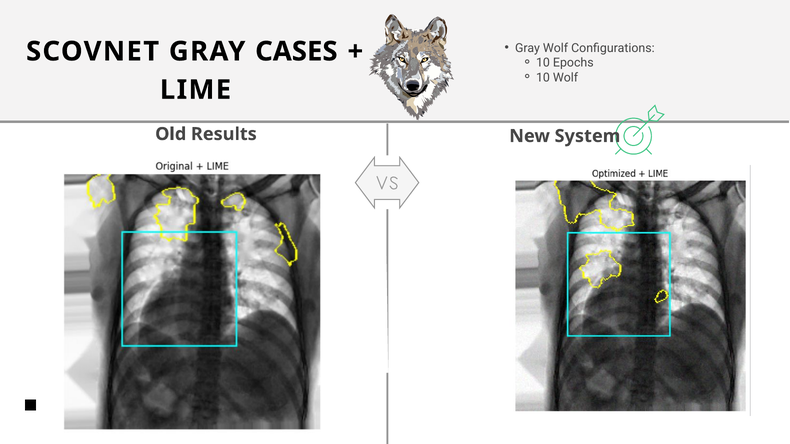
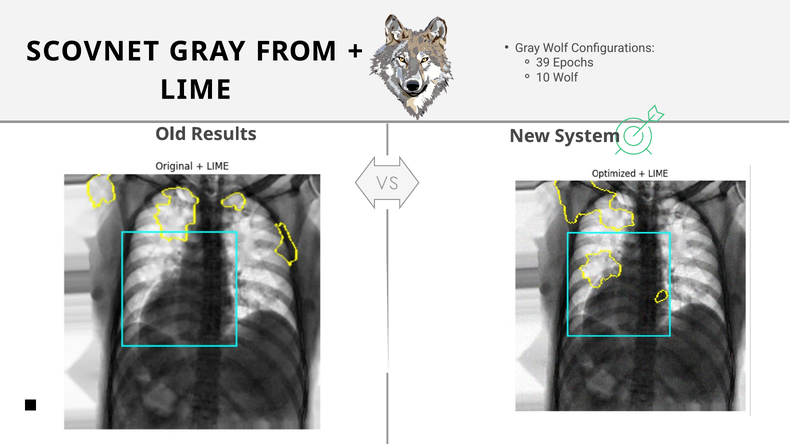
CASES: CASES -> FROM
10 at (543, 63): 10 -> 39
